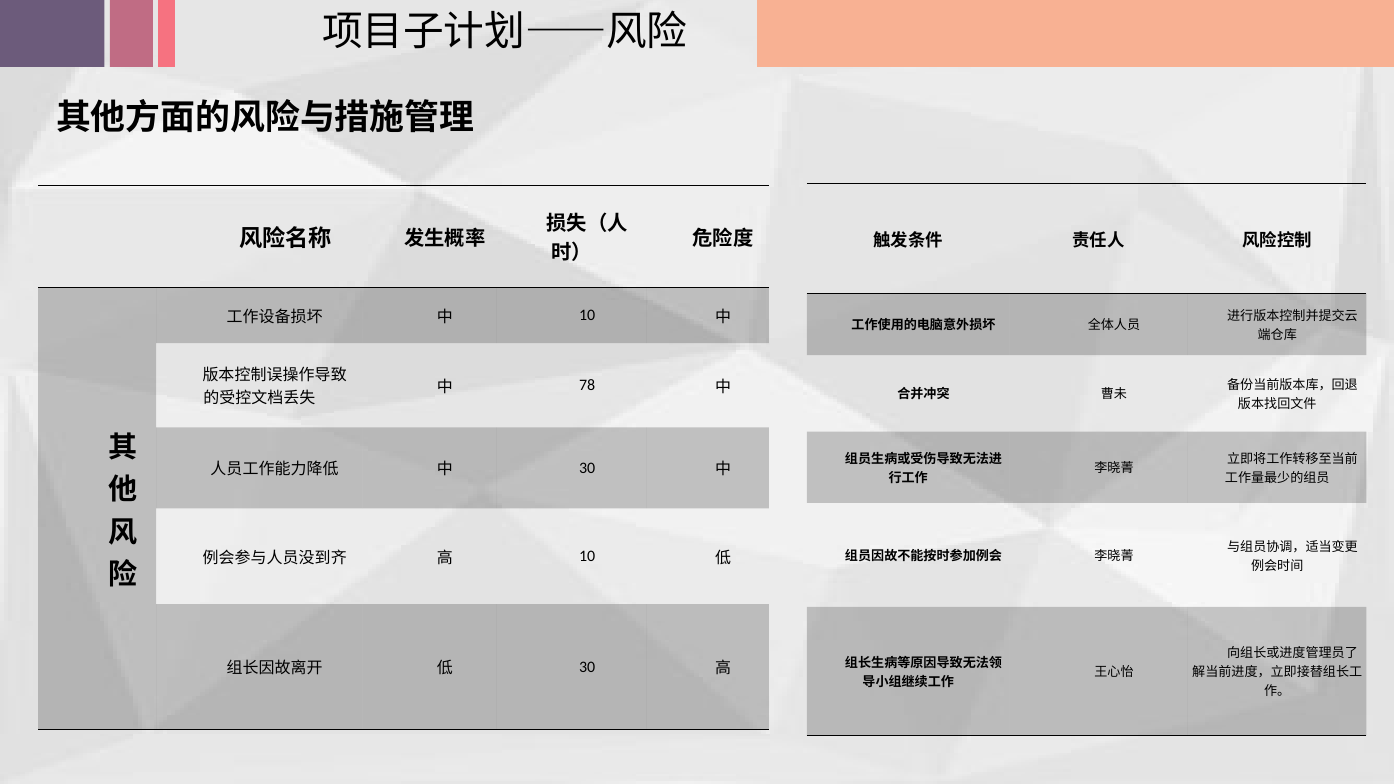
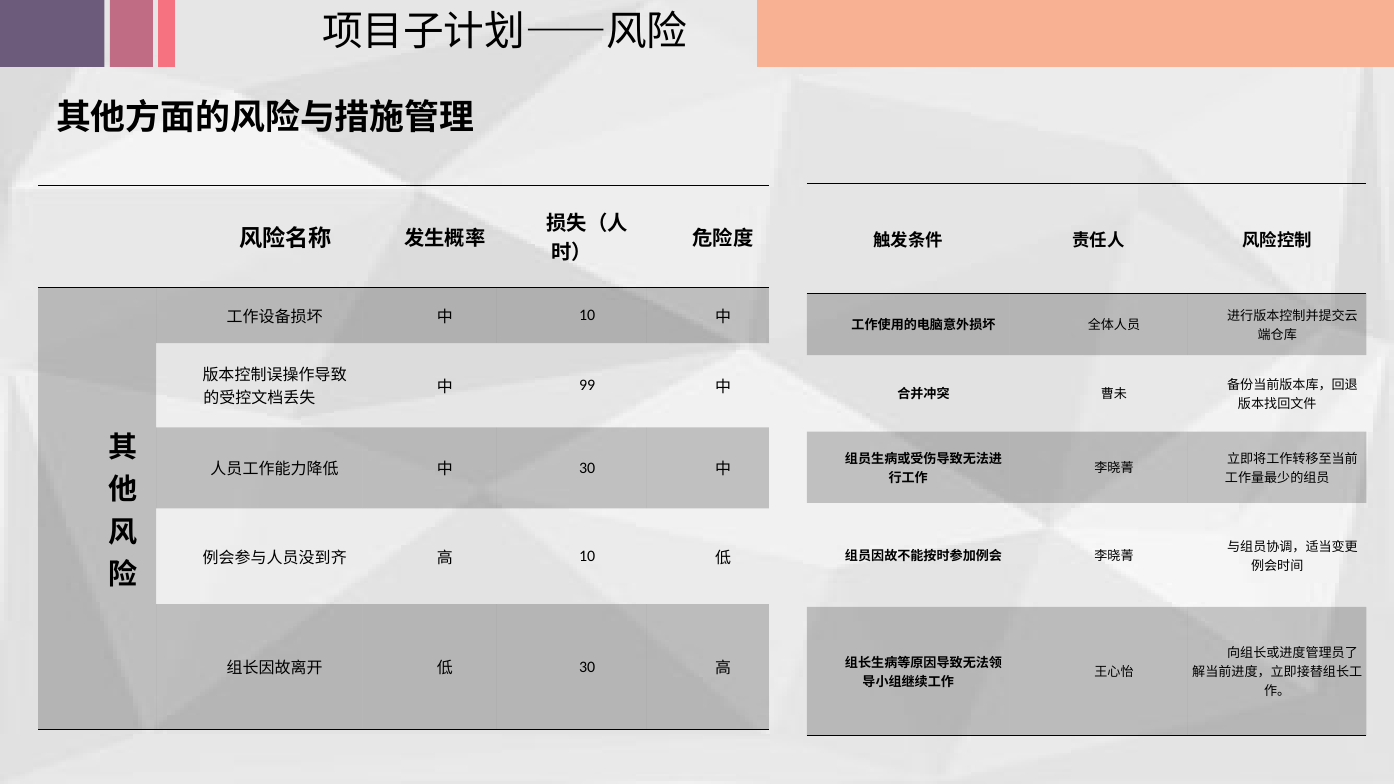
78: 78 -> 99
